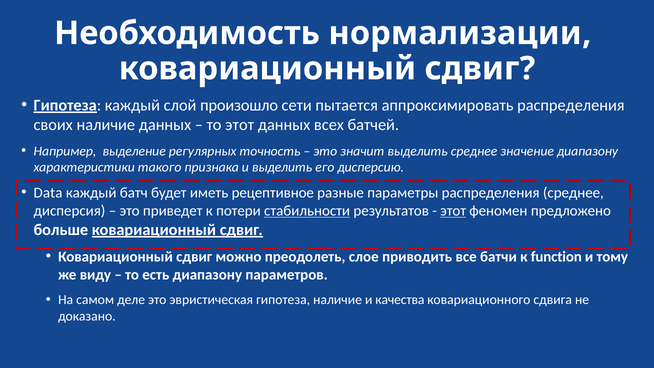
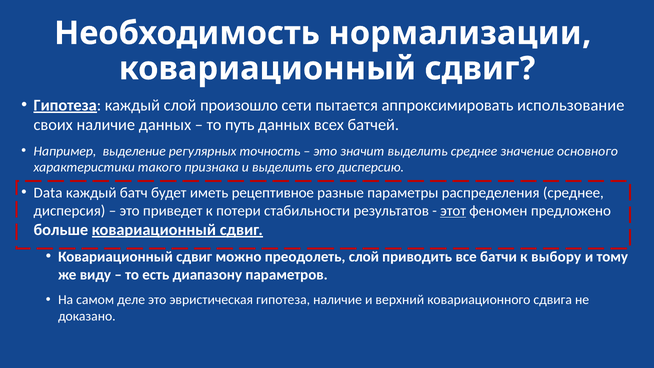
аппроксимировать распределения: распределения -> использование
то этот: этот -> путь
значение диапазону: диапазону -> основного
стабильности underline: present -> none
преодолеть слое: слое -> слой
function: function -> выбору
качества: качества -> верхний
